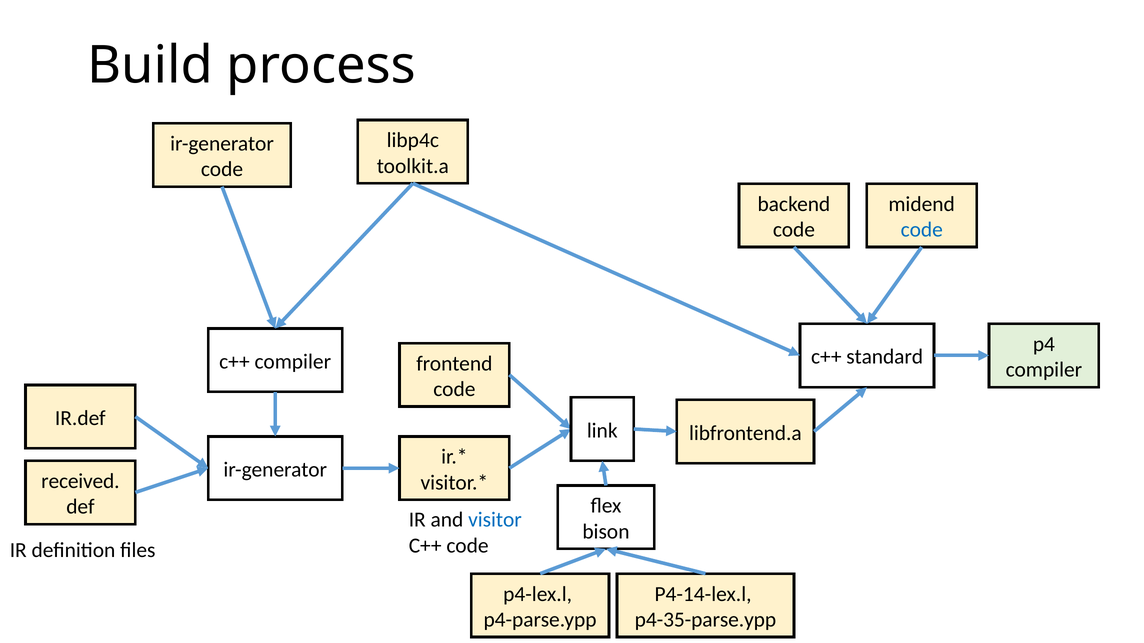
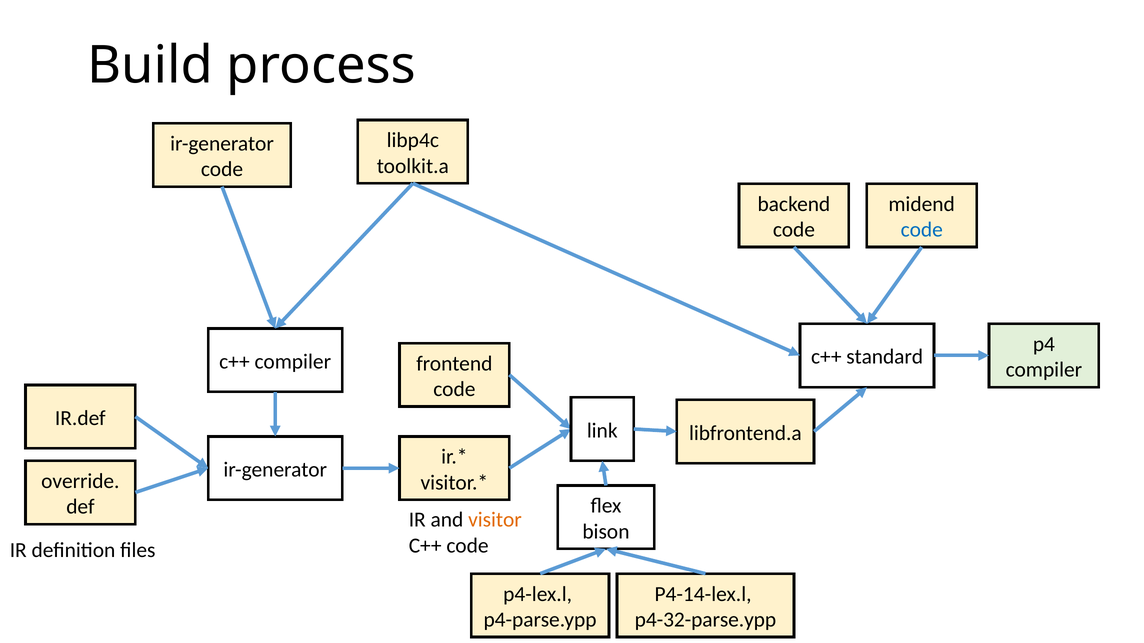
received: received -> override
visitor colour: blue -> orange
p4-35-parse.ypp: p4-35-parse.ypp -> p4-32-parse.ypp
